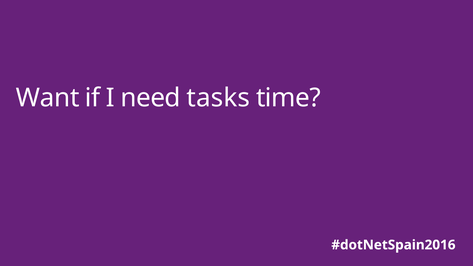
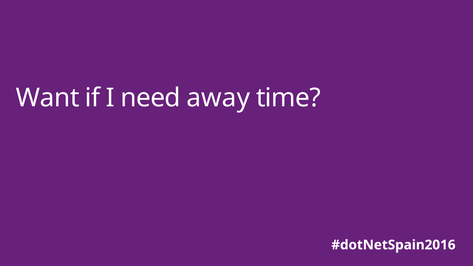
tasks: tasks -> away
